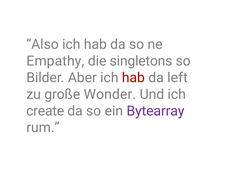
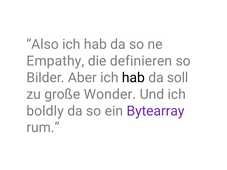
singletons: singletons -> definieren
hab at (133, 78) colour: red -> black
left: left -> soll
create: create -> boldly
